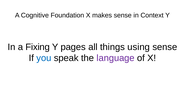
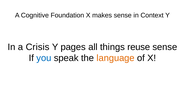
Fixing: Fixing -> Crisis
using: using -> reuse
language colour: purple -> orange
